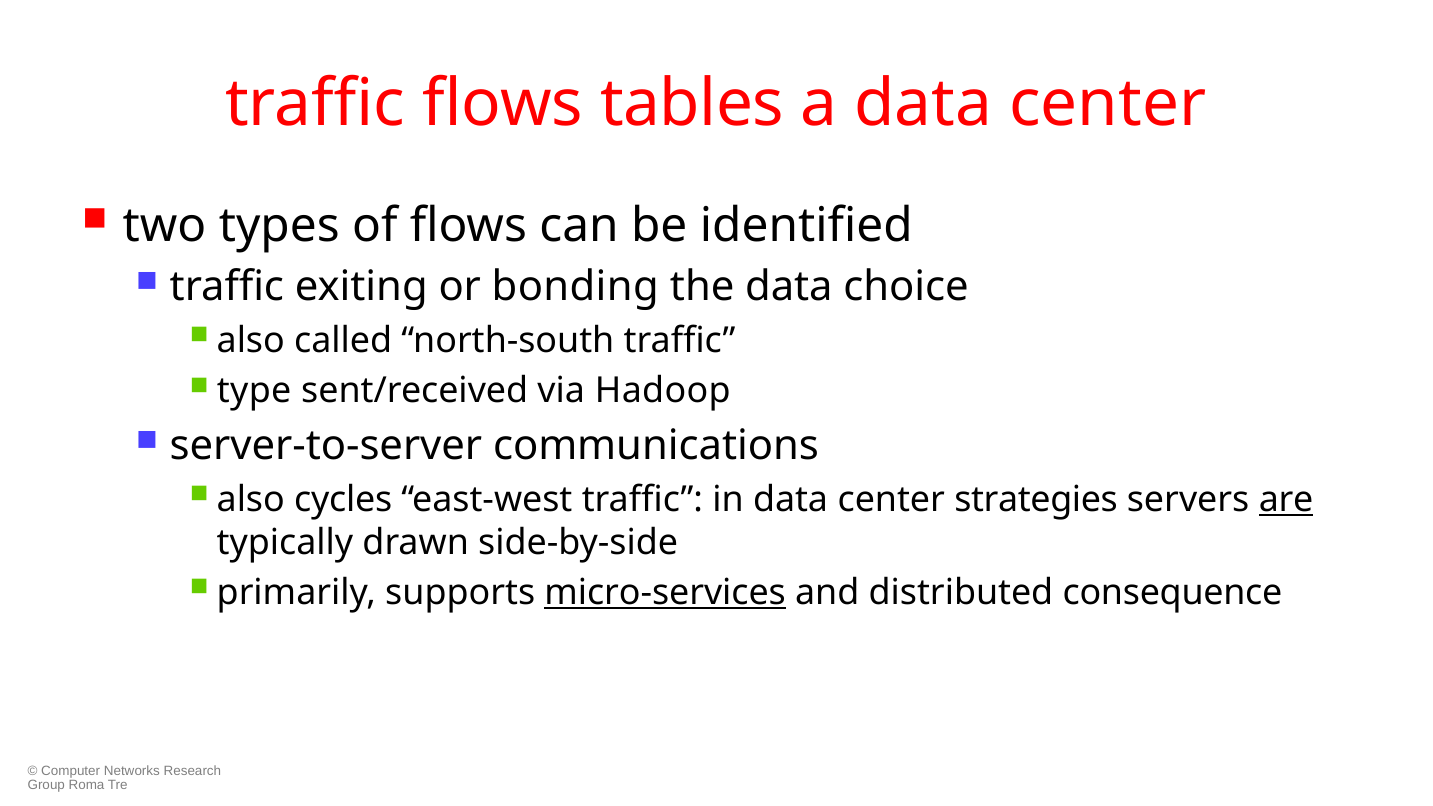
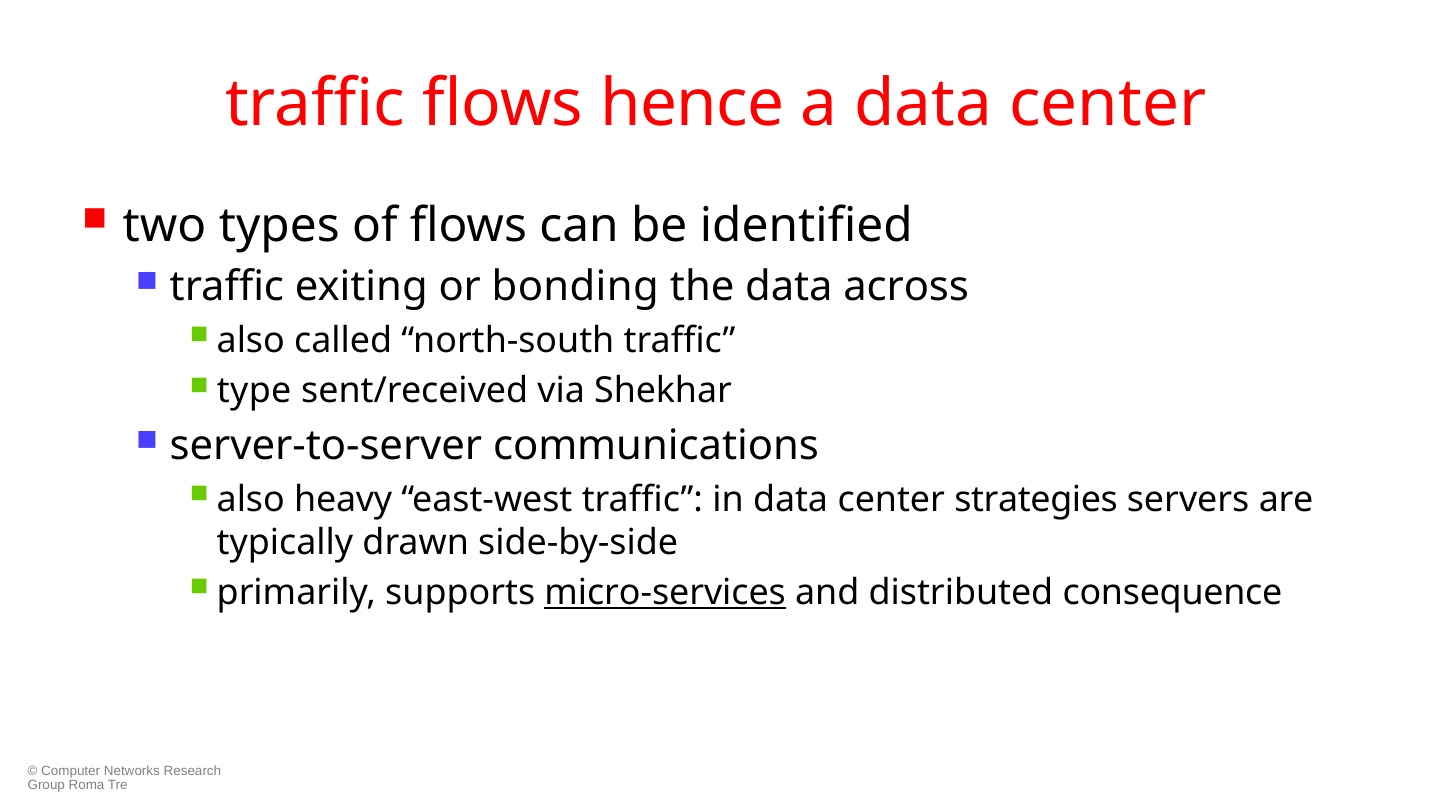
tables: tables -> hence
choice: choice -> across
Hadoop: Hadoop -> Shekhar
cycles: cycles -> heavy
are underline: present -> none
